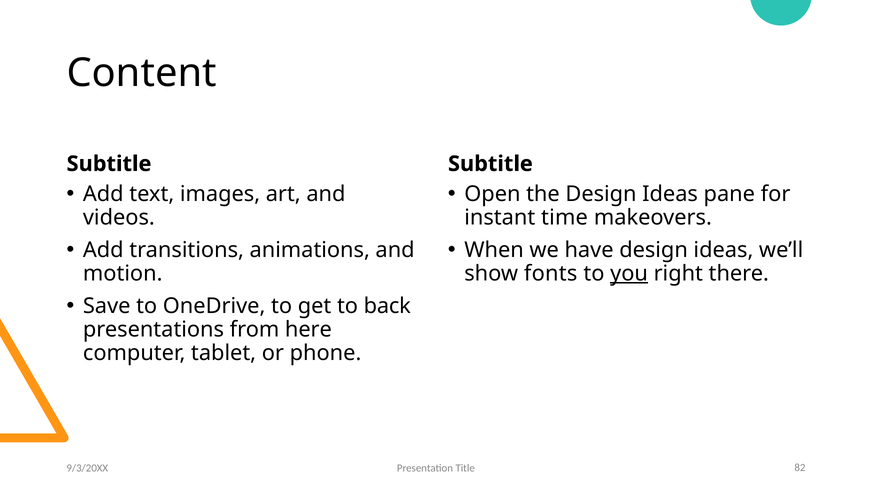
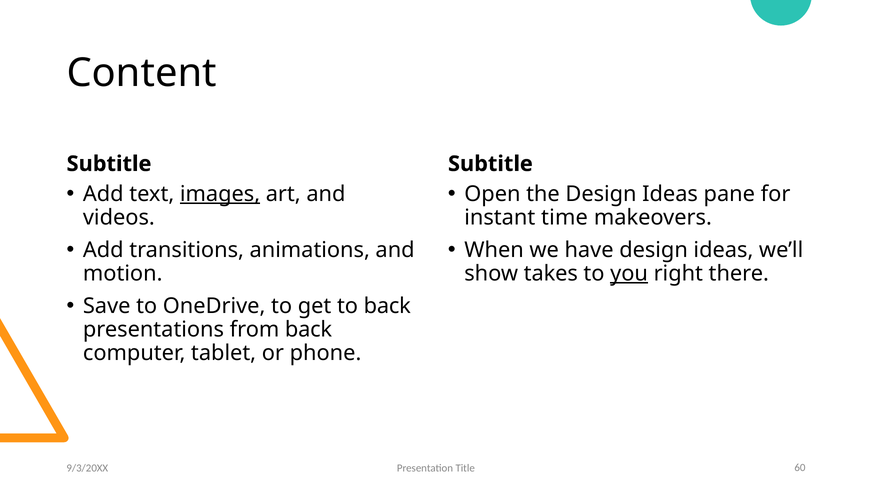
images underline: none -> present
fonts: fonts -> takes
from here: here -> back
82: 82 -> 60
